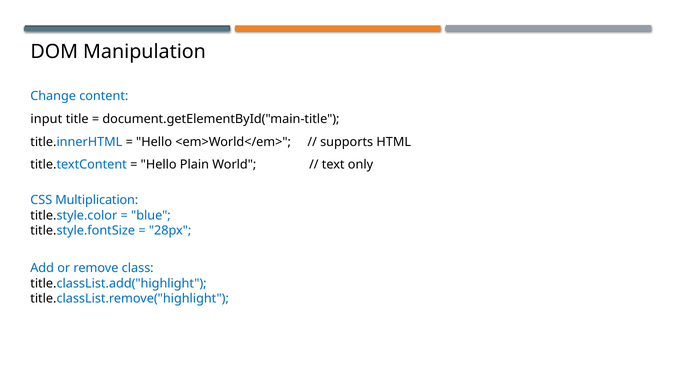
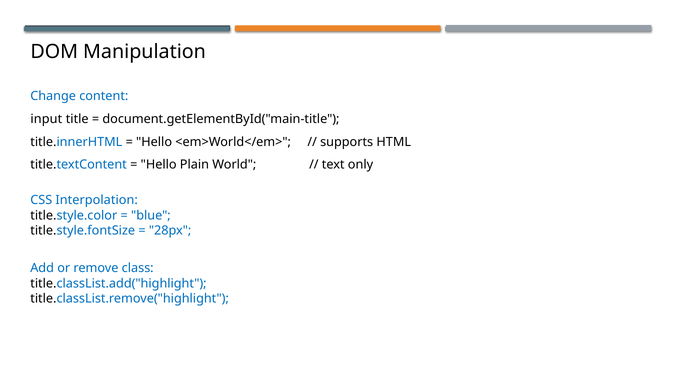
Multiplication: Multiplication -> Interpolation
